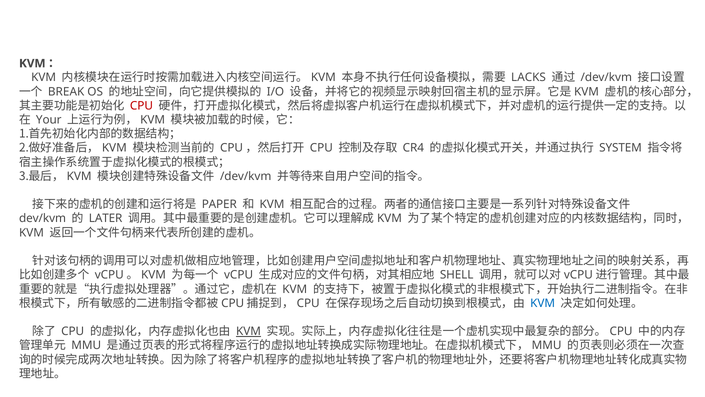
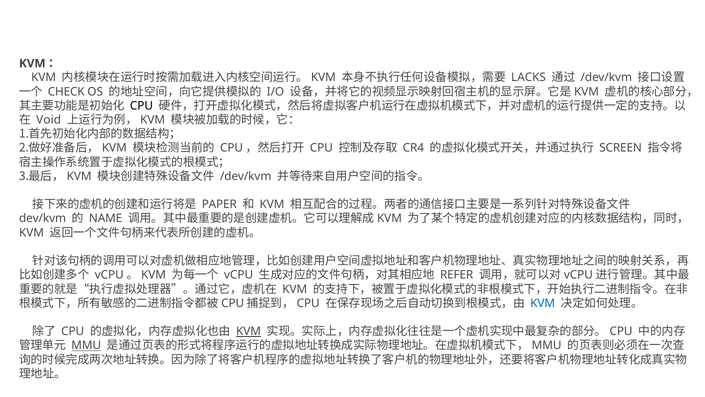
BREAK: BREAK -> CHECK
CPU at (141, 106) colour: red -> black
Your: Your -> Void
SYSTEM: SYSTEM -> SCREEN
LATER: LATER -> NAME
SHELL: SHELL -> REFER
MMU underline: none -> present
